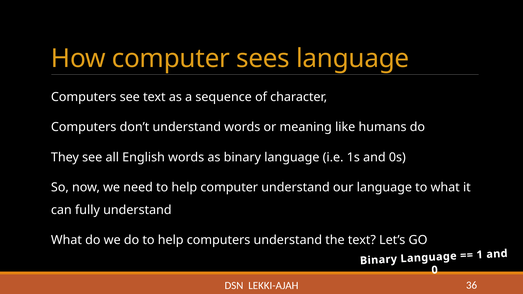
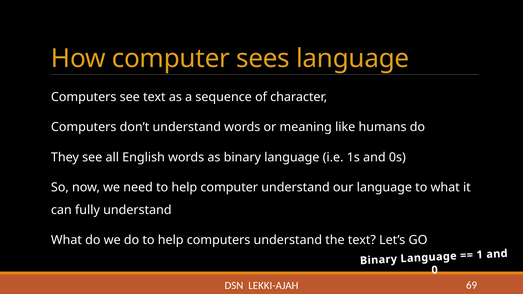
36: 36 -> 69
